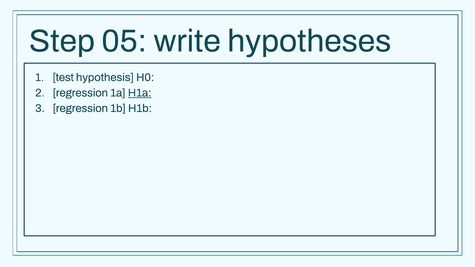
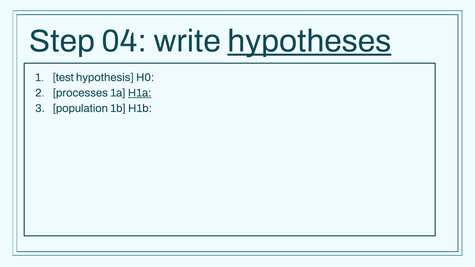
05: 05 -> 04
hypotheses underline: none -> present
regression at (80, 93): regression -> processes
regression at (80, 108): regression -> population
